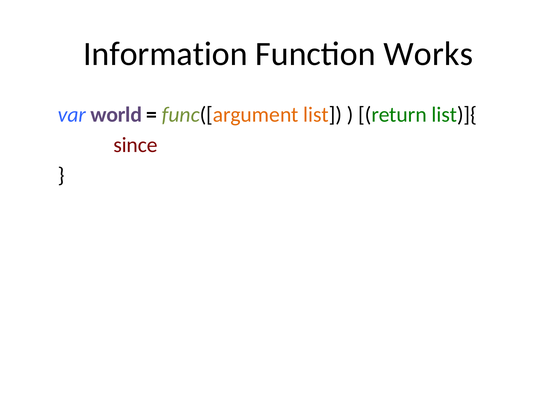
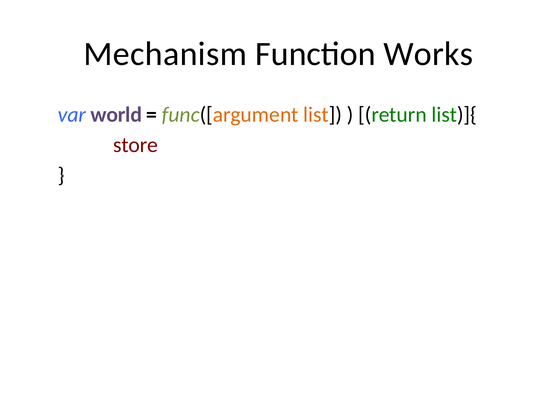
Information: Information -> Mechanism
since: since -> store
